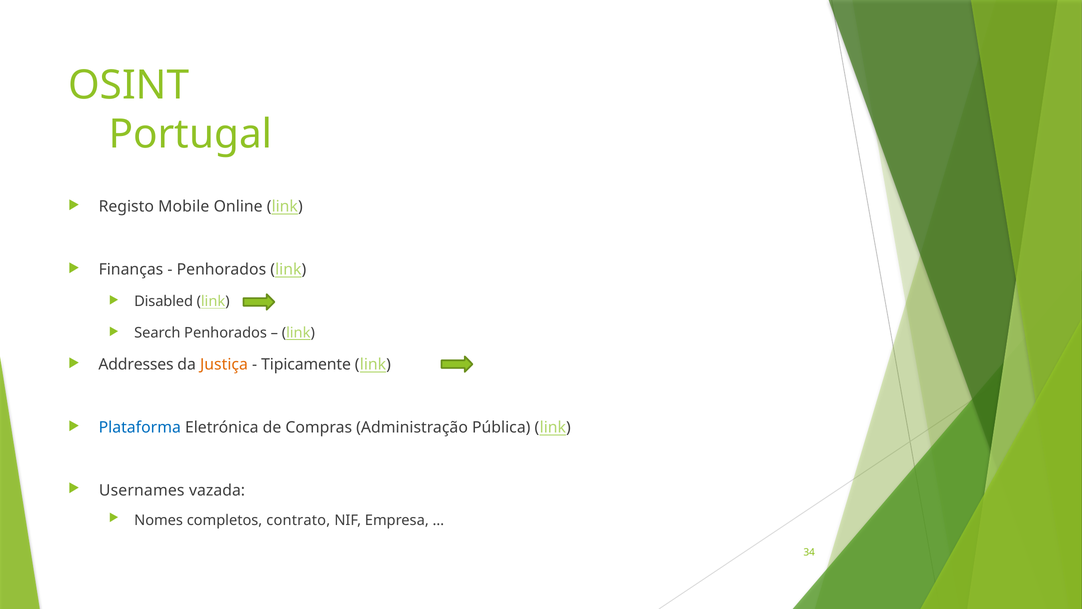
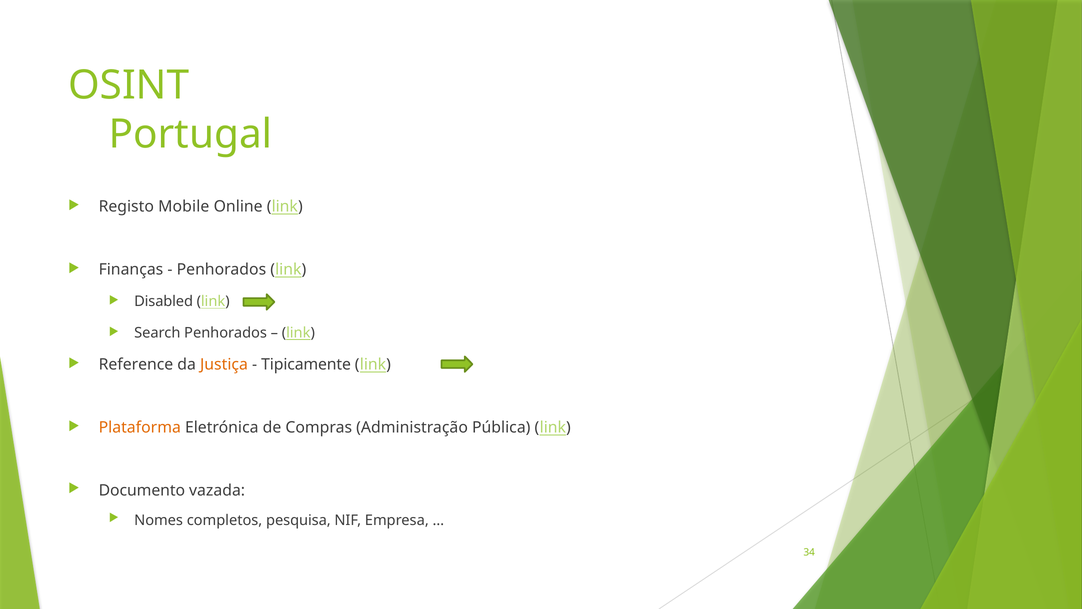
Addresses: Addresses -> Reference
Plataforma colour: blue -> orange
Usernames: Usernames -> Documento
contrato: contrato -> pesquisa
